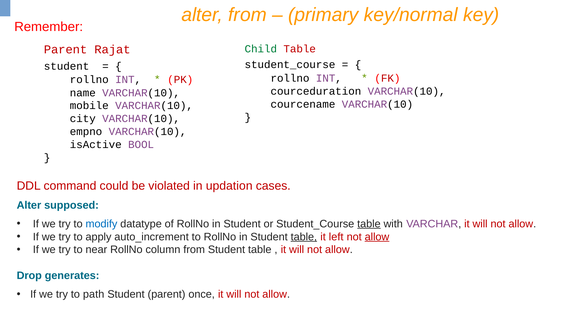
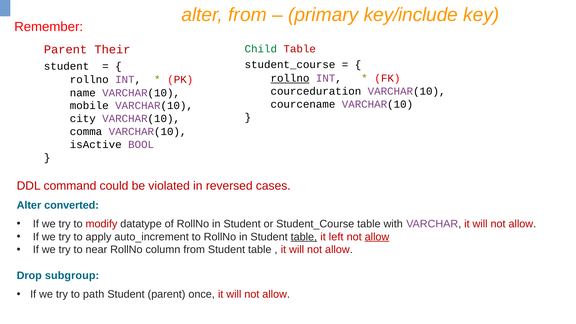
key/normal: key/normal -> key/include
Rajat: Rajat -> Their
rollno at (290, 78) underline: none -> present
empno: empno -> comma
updation: updation -> reversed
supposed: supposed -> converted
modify colour: blue -> red
table at (369, 224) underline: present -> none
generates: generates -> subgroup
